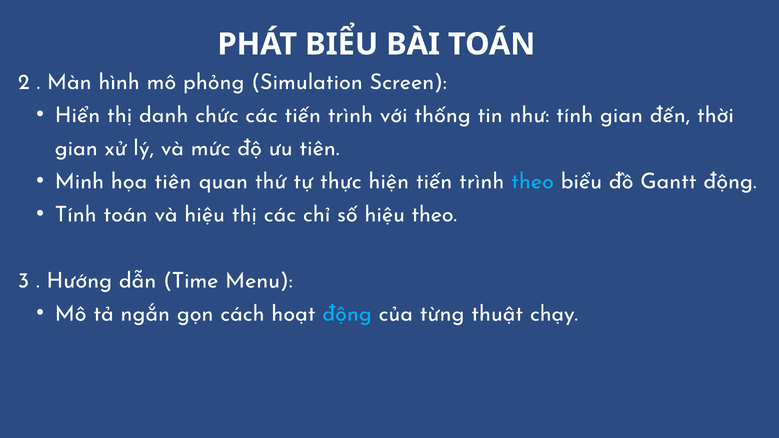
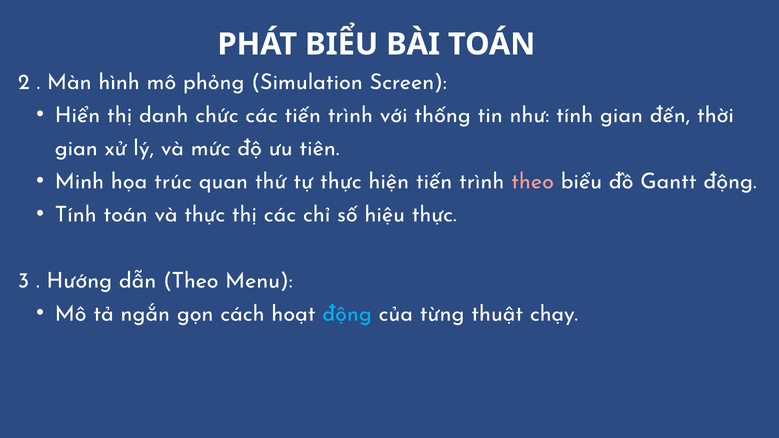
họa tiên: tiên -> trúc
theo at (533, 181) colour: light blue -> pink
và hiệu: hiệu -> thực
hiệu theo: theo -> thực
dẫn Time: Time -> Theo
